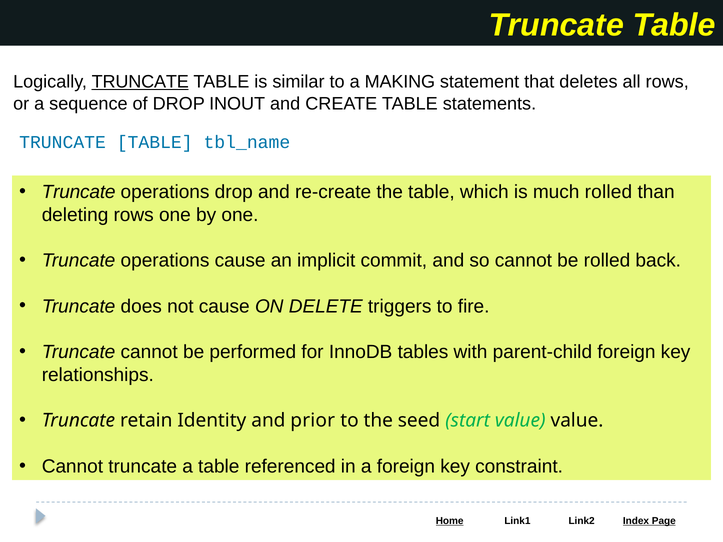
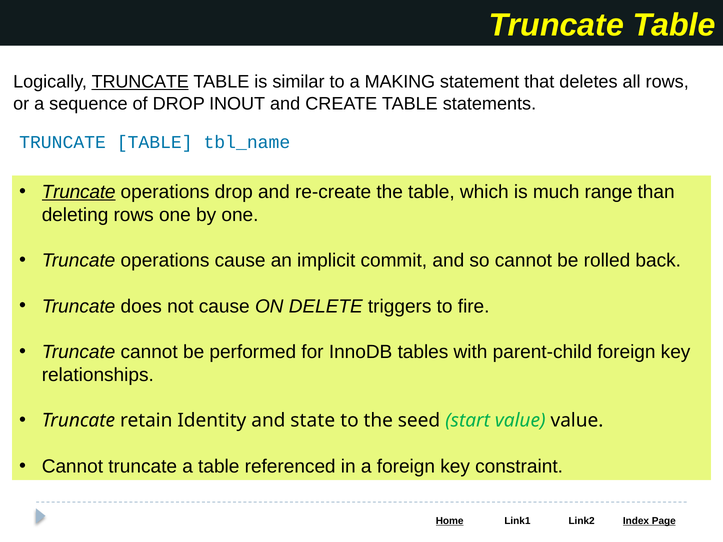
Truncate at (79, 192) underline: none -> present
much rolled: rolled -> range
prior: prior -> state
